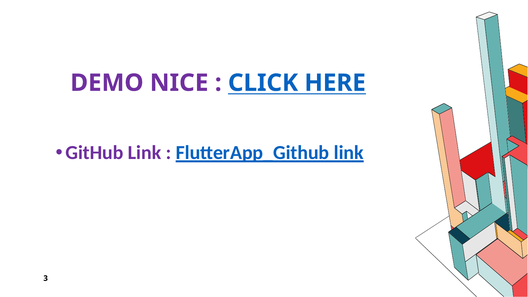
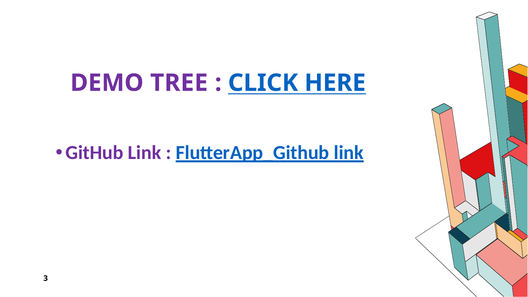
NICE: NICE -> TREE
